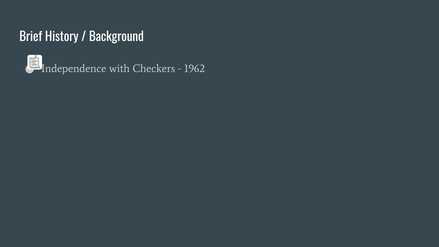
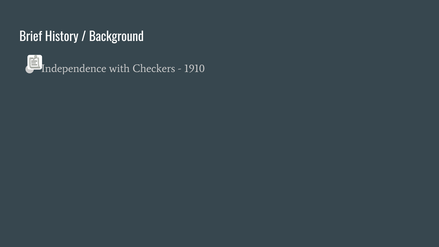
1962: 1962 -> 1910
